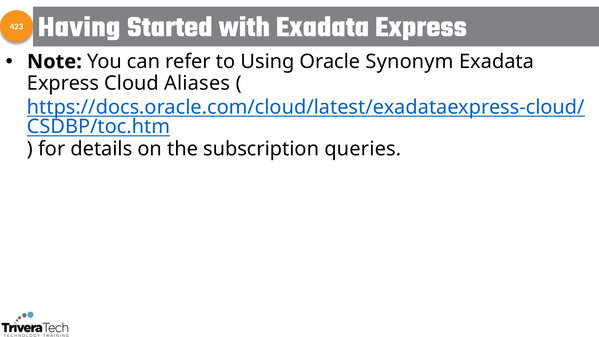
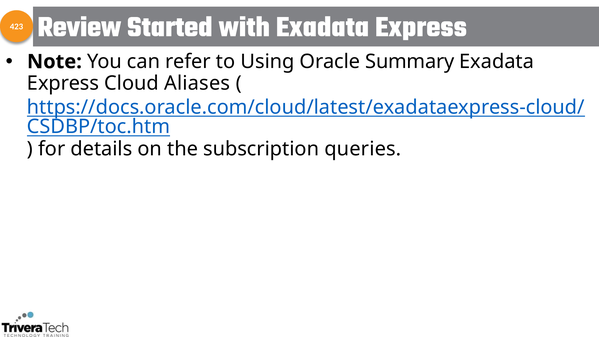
Having: Having -> Review
Synonym: Synonym -> Summary
